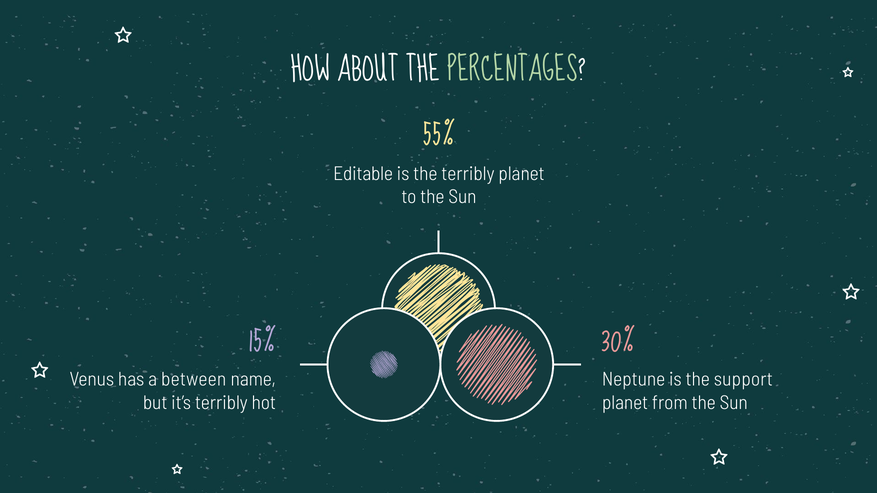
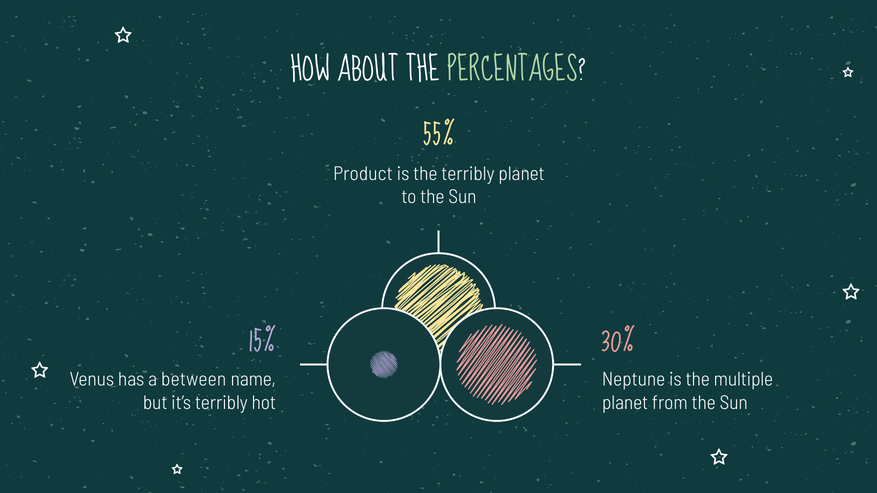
Editable: Editable -> Product
support: support -> multiple
